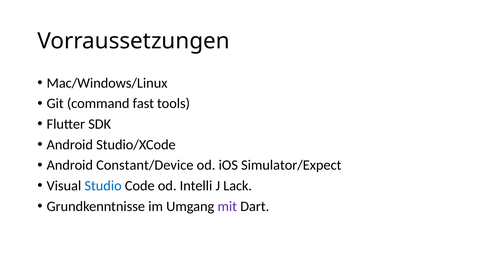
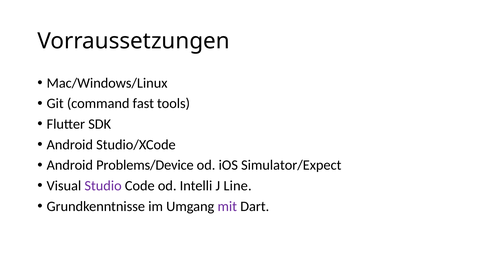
Constant/Device: Constant/Device -> Problems/Device
Studio colour: blue -> purple
Lack: Lack -> Line
